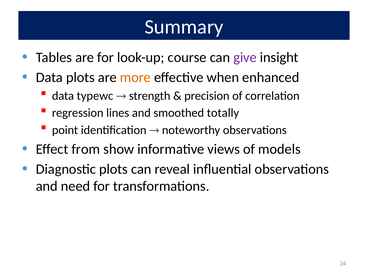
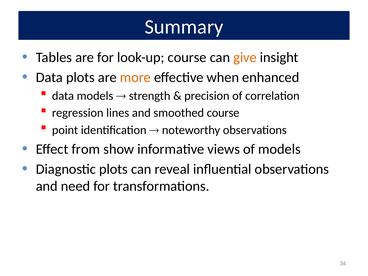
give colour: purple -> orange
data typewc: typewc -> models
smoothed totally: totally -> course
